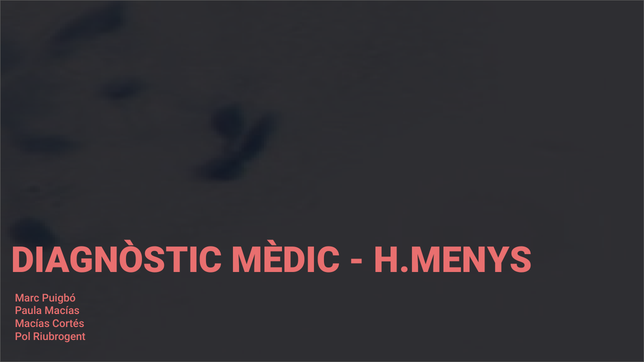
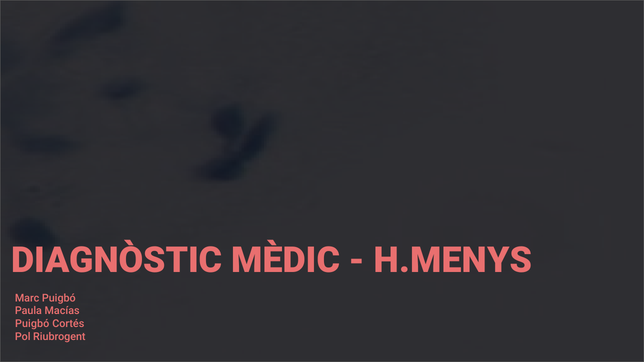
Macías at (32, 324): Macías -> Puigbó
